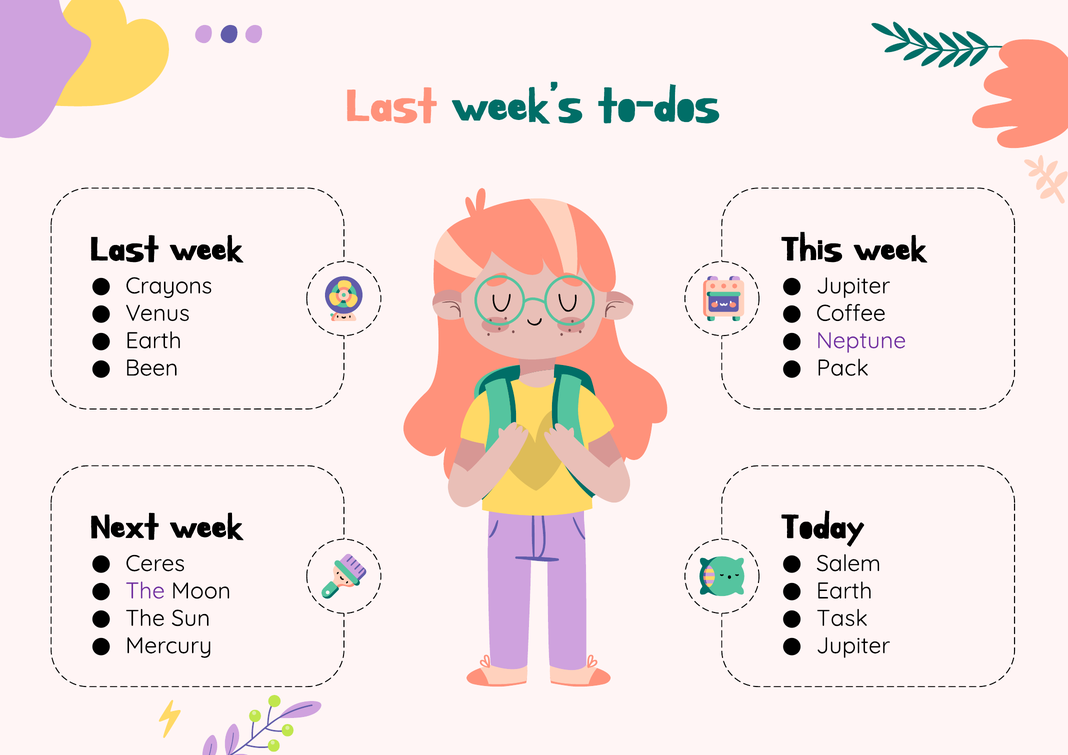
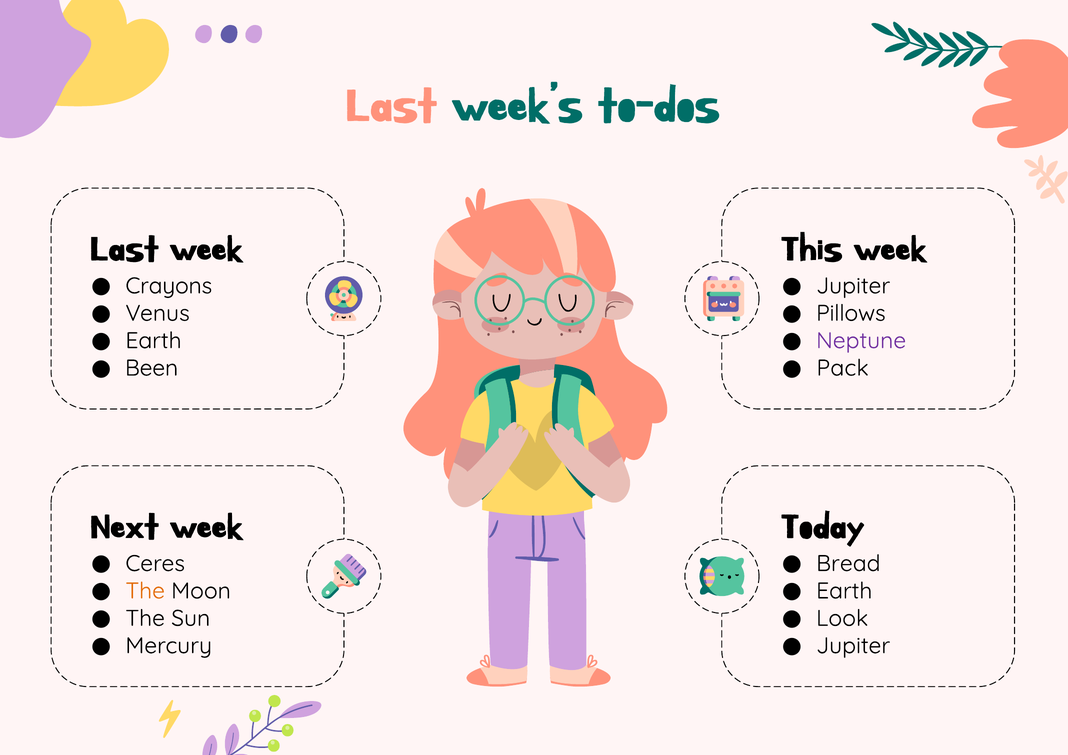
Coffee: Coffee -> Pillows
Salem: Salem -> Bread
The at (145, 591) colour: purple -> orange
Task: Task -> Look
